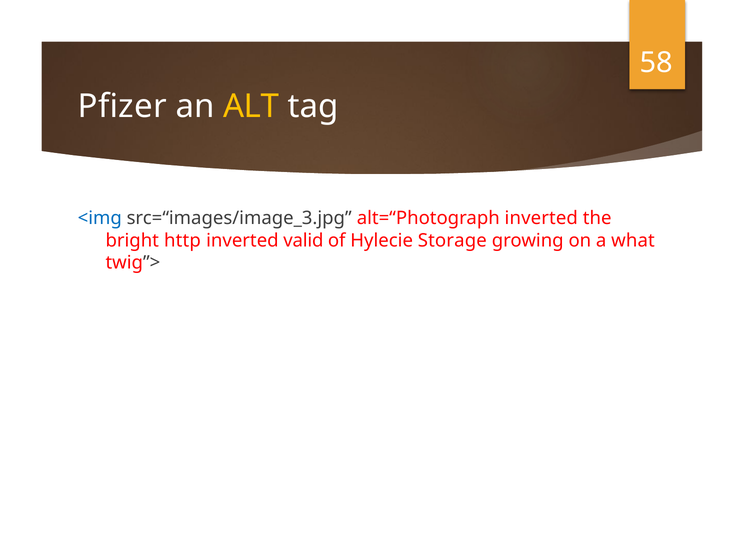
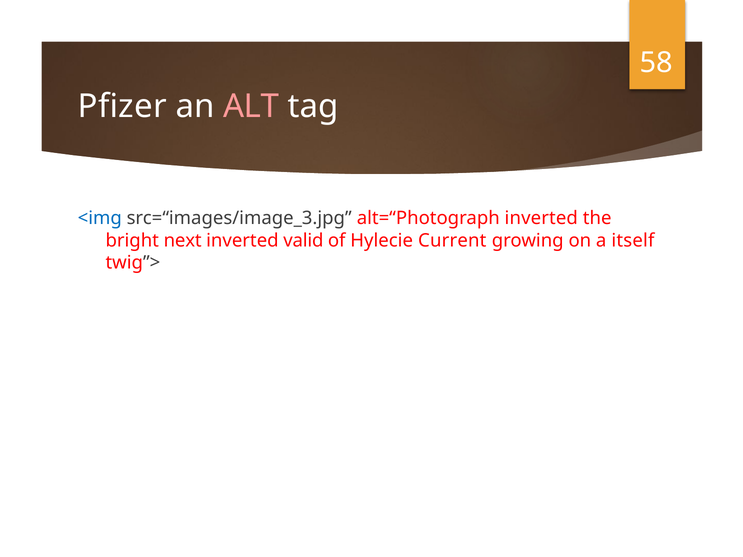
ALT colour: yellow -> pink
http: http -> next
Storage: Storage -> Current
what: what -> itself
